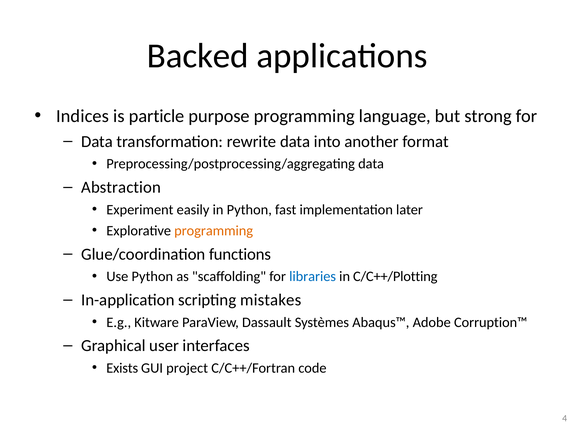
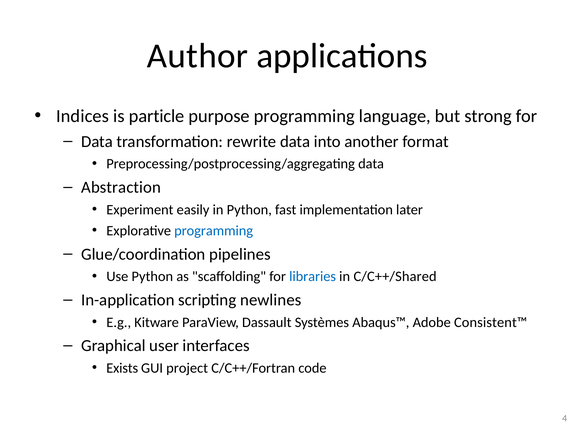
Backed: Backed -> Author
programming at (214, 230) colour: orange -> blue
functions: functions -> pipelines
C/C++/Plotting: C/C++/Plotting -> C/C++/Shared
mistakes: mistakes -> newlines
Corruption™: Corruption™ -> Consistent™
